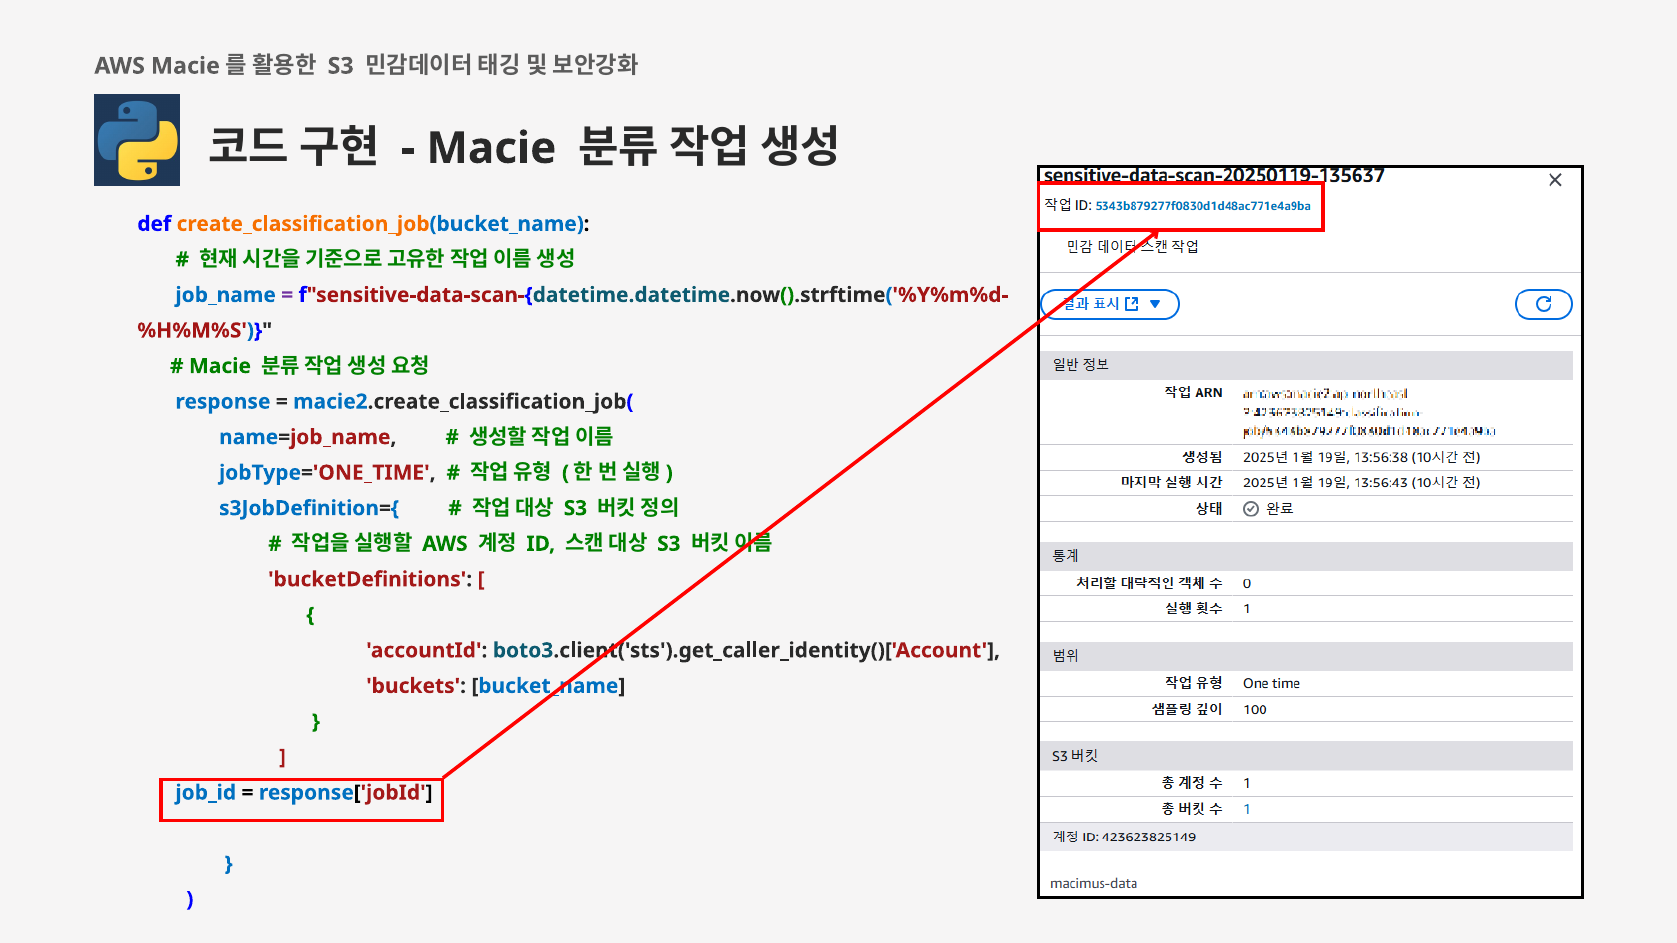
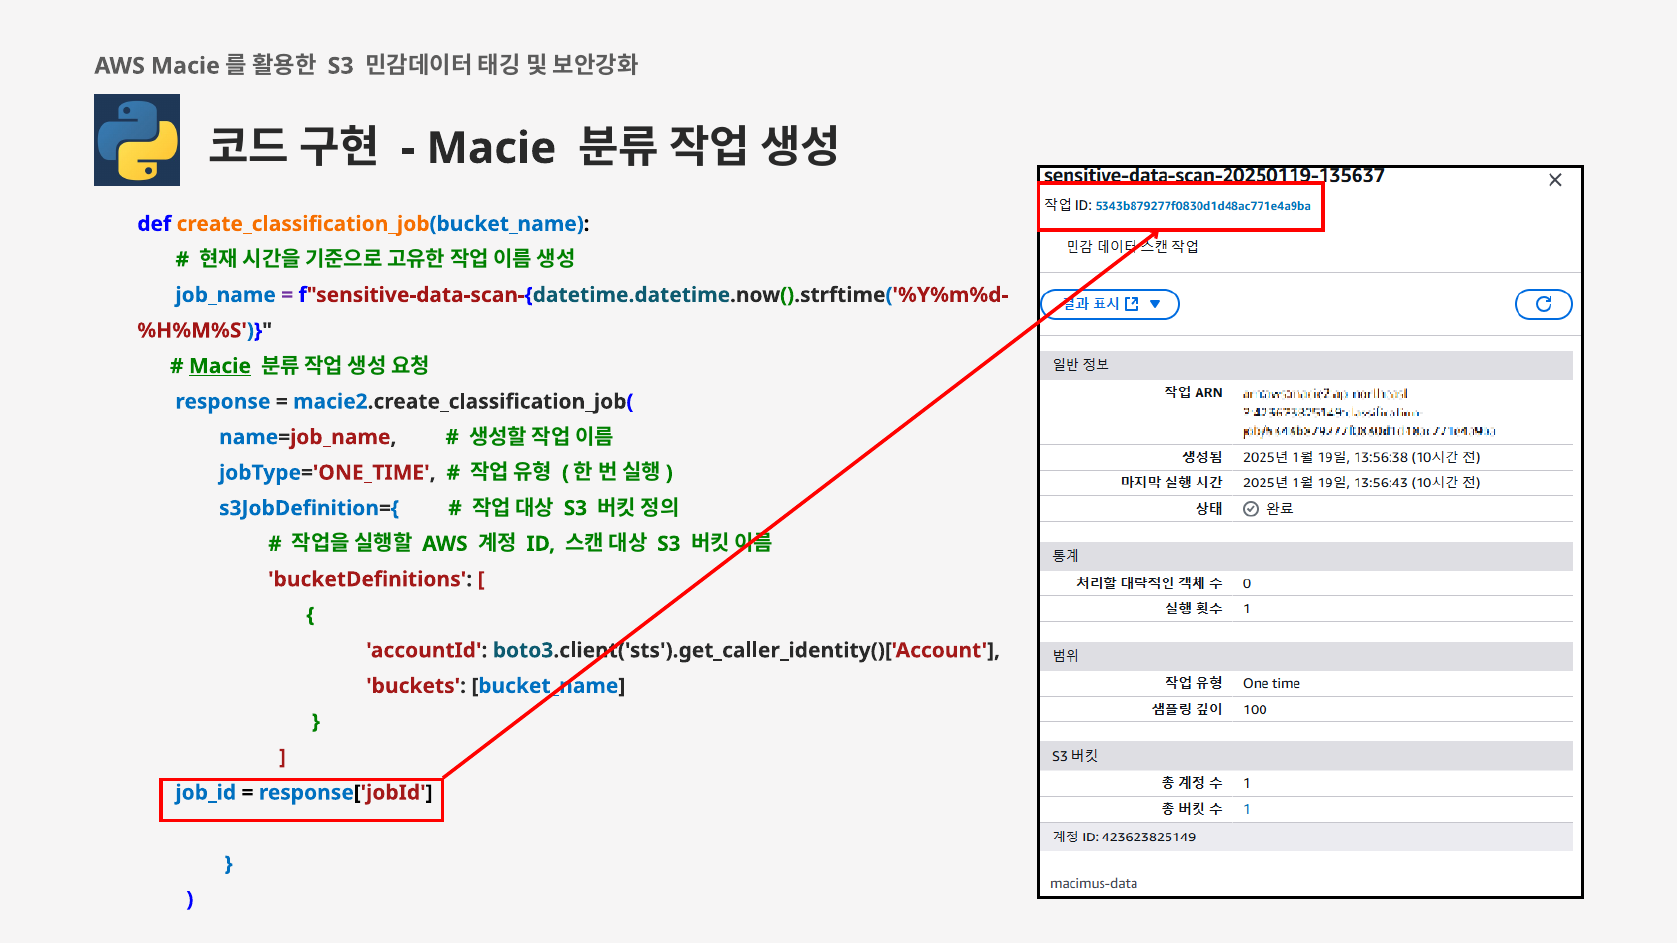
Macie at (220, 366) underline: none -> present
